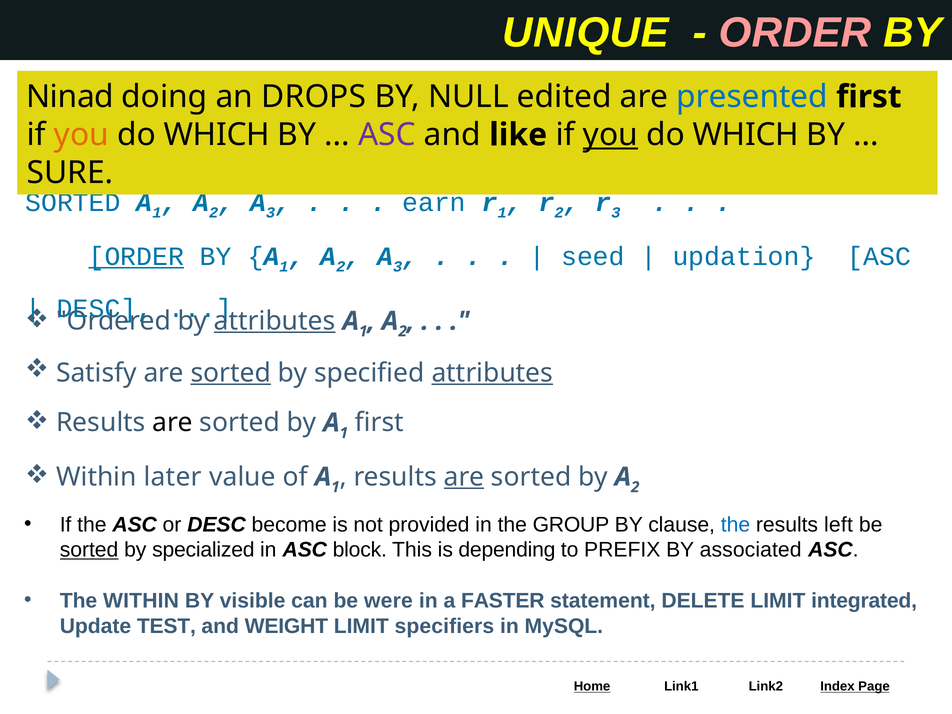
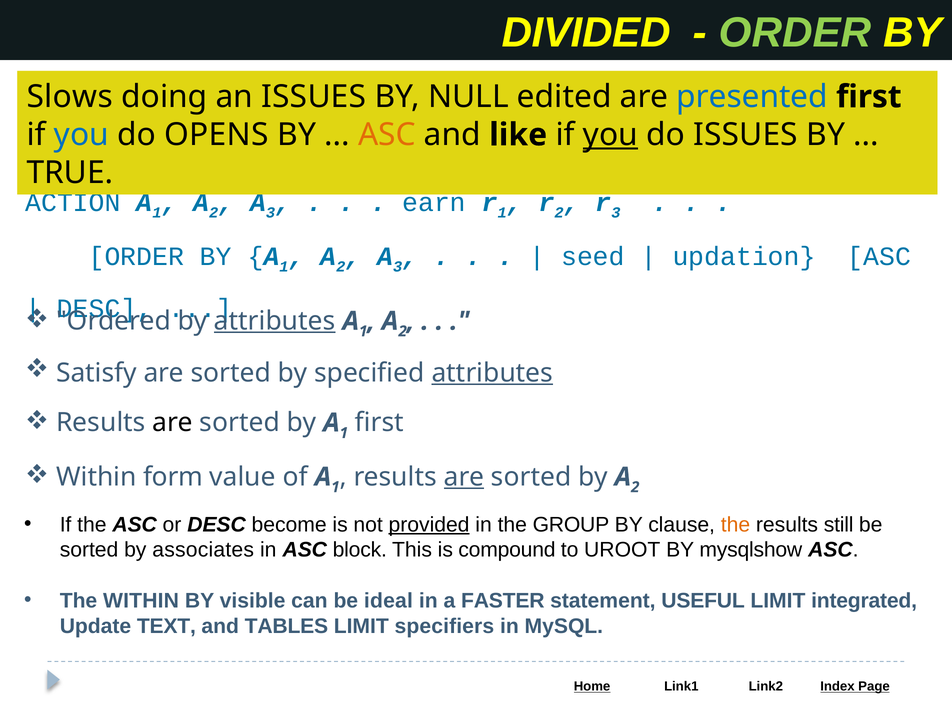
UNIQUE: UNIQUE -> DIVIDED
ORDER at (795, 33) colour: pink -> light green
Ninad: Ninad -> Slows
an DROPS: DROPS -> ISSUES
you at (81, 135) colour: orange -> blue
WHICH at (217, 135): WHICH -> OPENS
ASC at (387, 135) colour: purple -> orange
WHICH at (746, 135): WHICH -> ISSUES
SURE: SURE -> TRUE
SORTED at (73, 202): SORTED -> ACTION
ORDER at (136, 257) underline: present -> none
sorted at (231, 373) underline: present -> none
later: later -> form
provided underline: none -> present
the at (735, 525) colour: blue -> orange
left: left -> still
sorted at (89, 550) underline: present -> none
specialized: specialized -> associates
depending: depending -> compound
PREFIX: PREFIX -> UROOT
associated: associated -> mysqlshow
were: were -> ideal
DELETE: DELETE -> USEFUL
TEST: TEST -> TEXT
WEIGHT: WEIGHT -> TABLES
